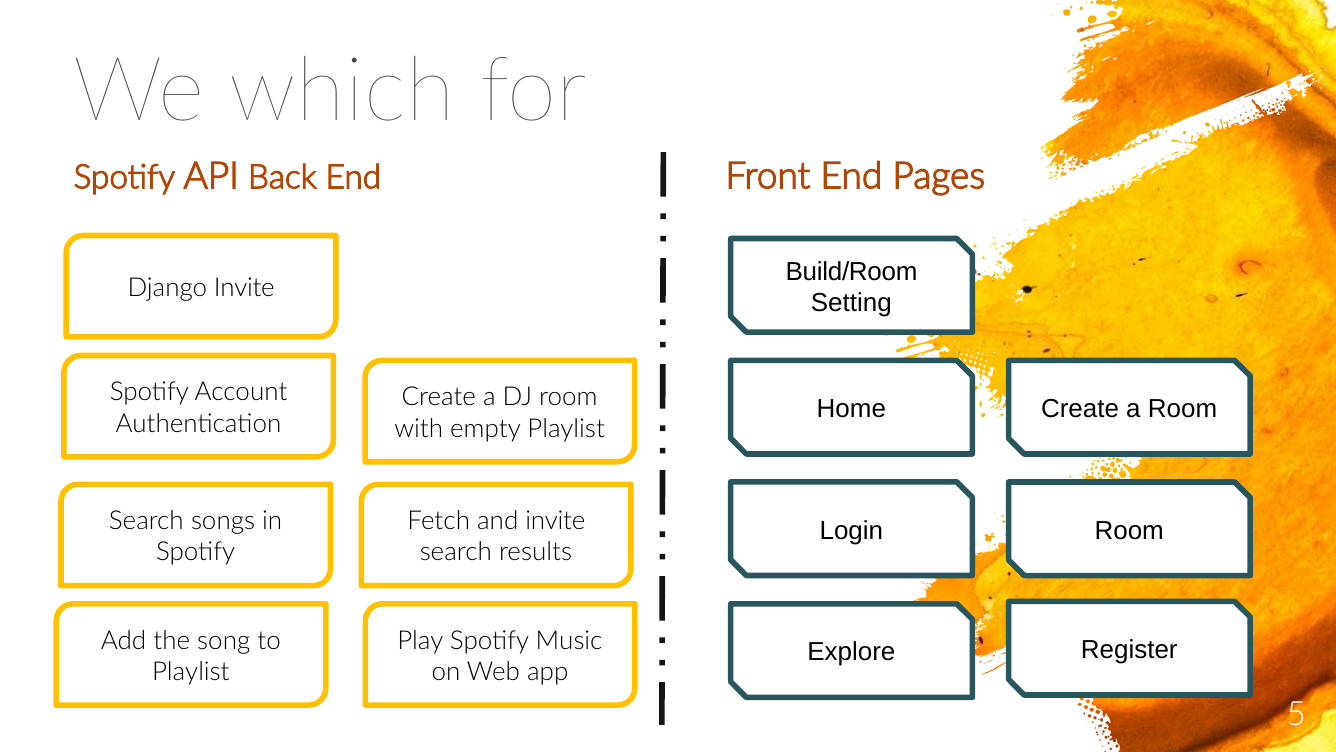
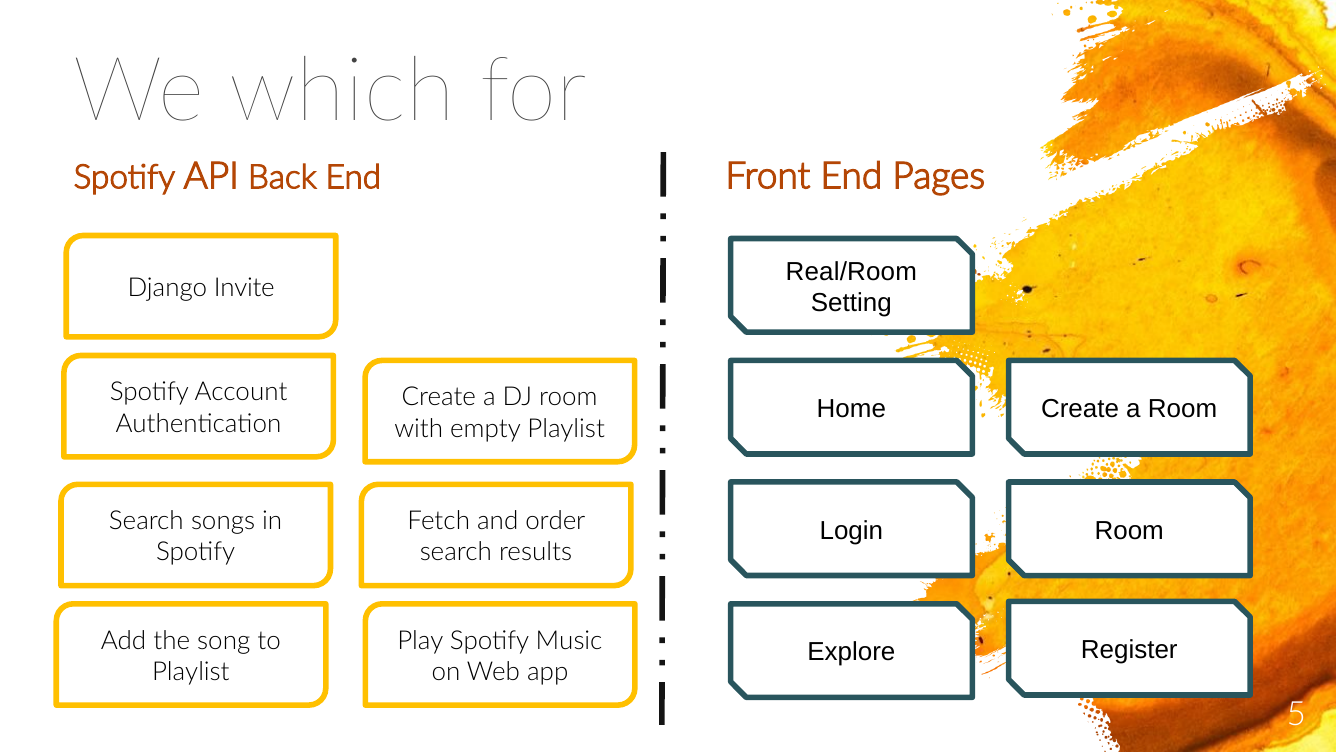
Build/Room: Build/Room -> Real/Room
and invite: invite -> order
